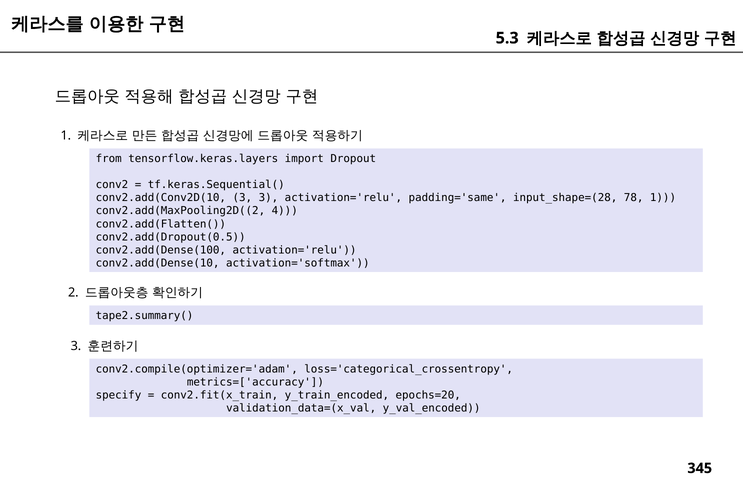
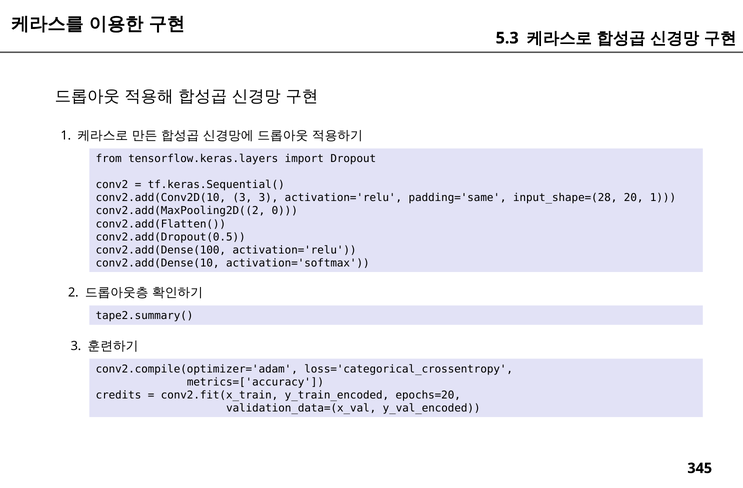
78: 78 -> 20
4: 4 -> 0
specify: specify -> credits
